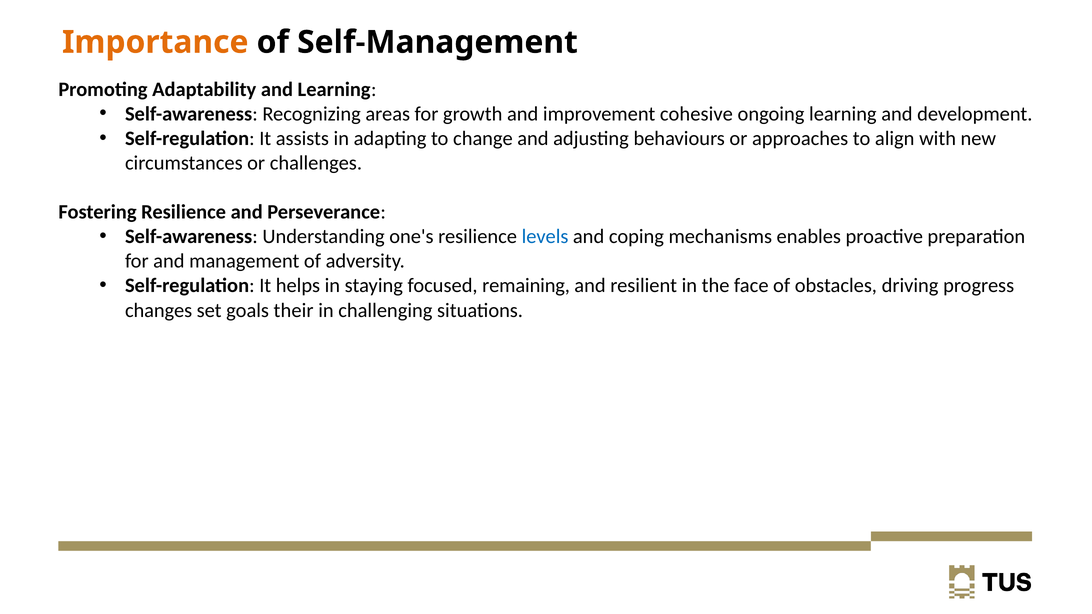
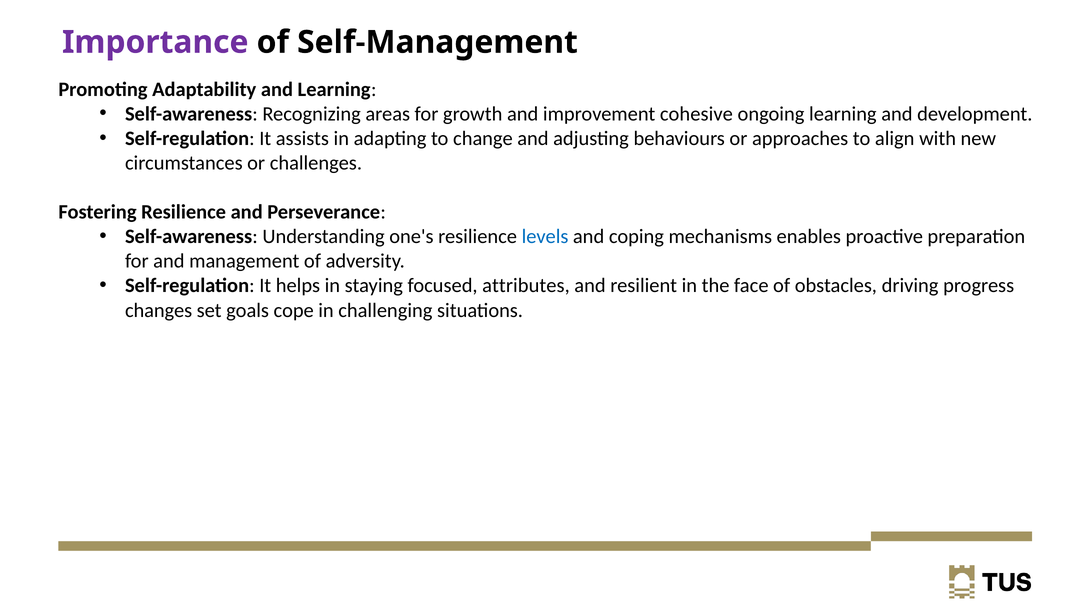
Importance colour: orange -> purple
remaining: remaining -> attributes
their: their -> cope
